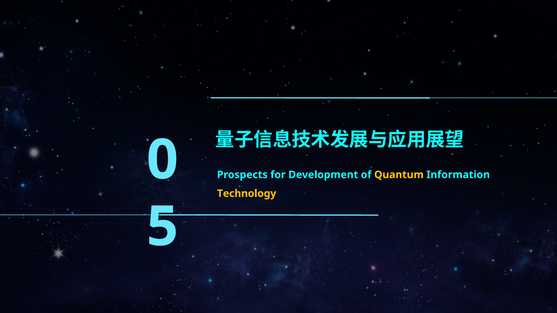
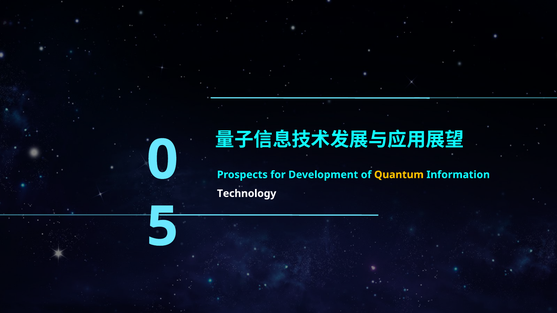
Technology colour: yellow -> white
